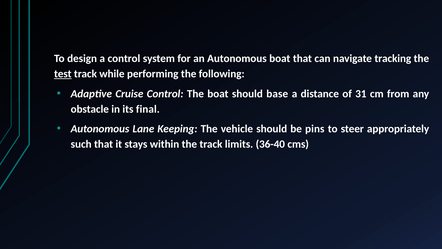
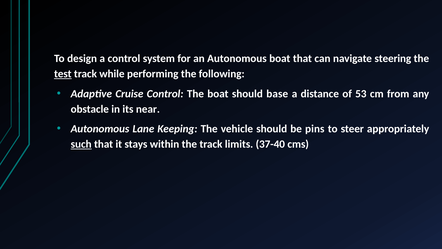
tracking: tracking -> steering
31: 31 -> 53
final: final -> near
such underline: none -> present
36-40: 36-40 -> 37-40
